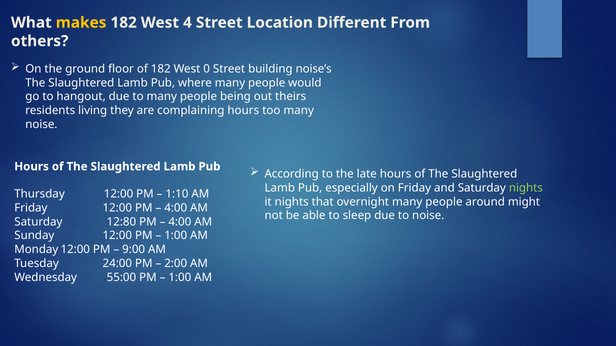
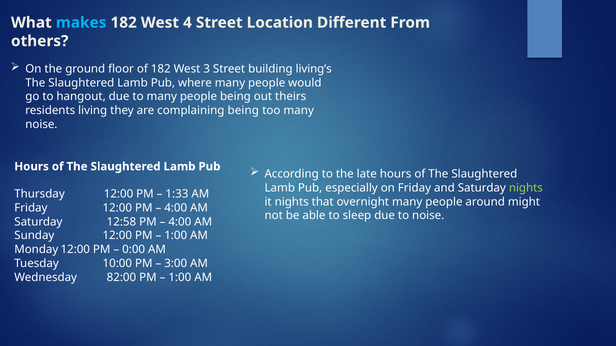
makes colour: yellow -> light blue
0: 0 -> 3
noise’s: noise’s -> living’s
complaining hours: hours -> being
1:10: 1:10 -> 1:33
12:80: 12:80 -> 12:58
9:00: 9:00 -> 0:00
24:00: 24:00 -> 10:00
2:00: 2:00 -> 3:00
55:00: 55:00 -> 82:00
